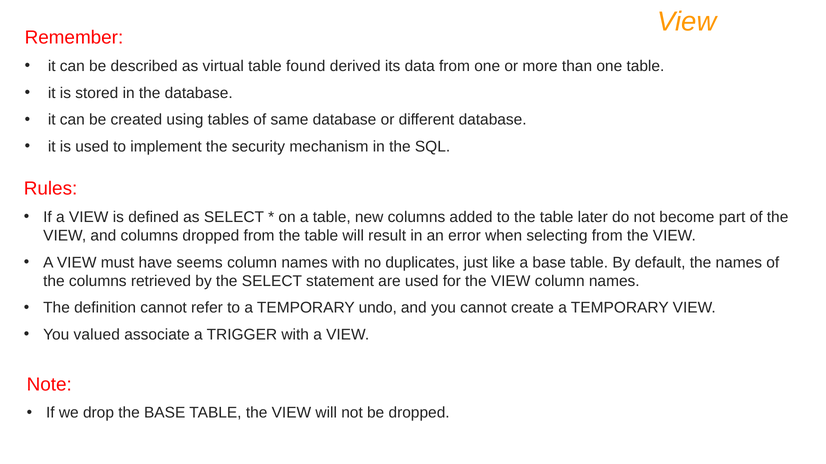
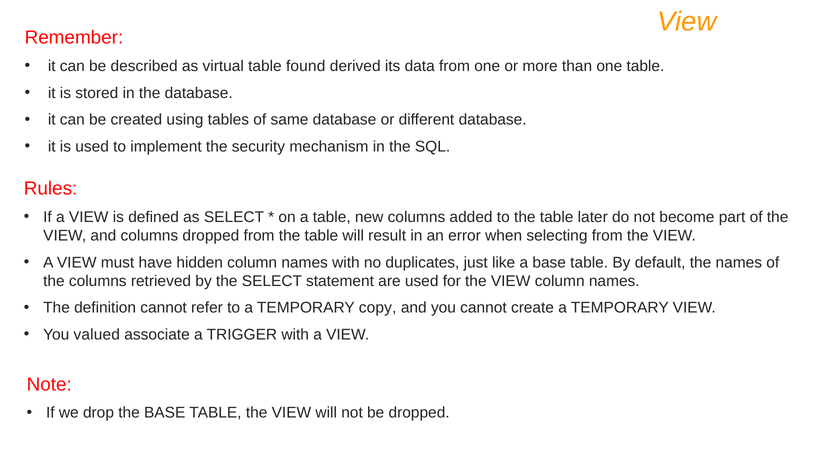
seems: seems -> hidden
undo: undo -> copy
